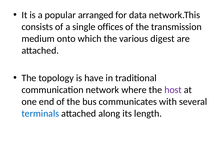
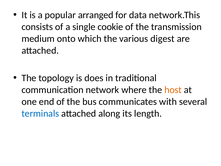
offices: offices -> cookie
have: have -> does
host colour: purple -> orange
